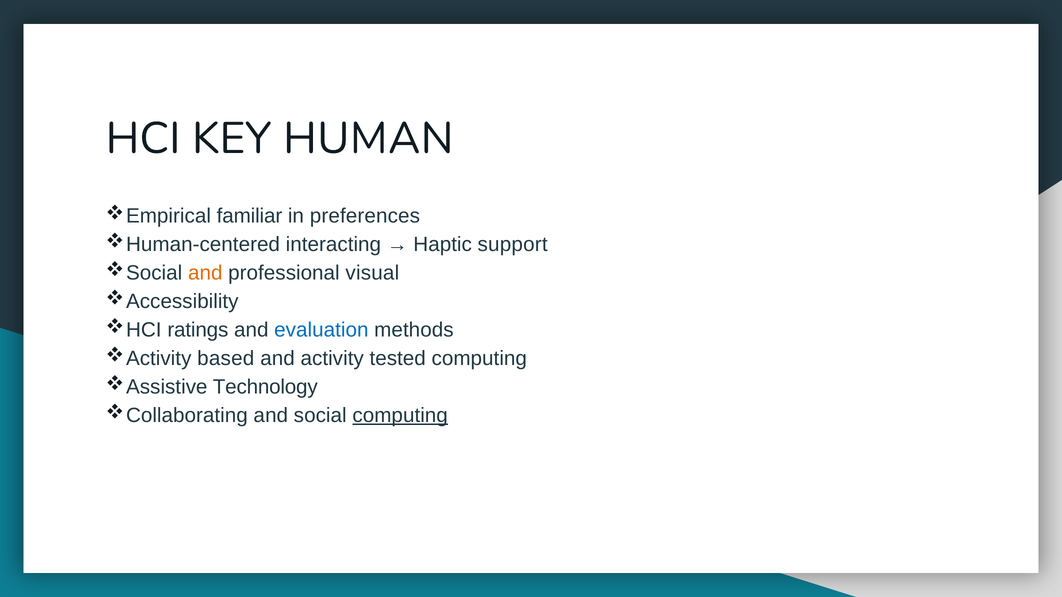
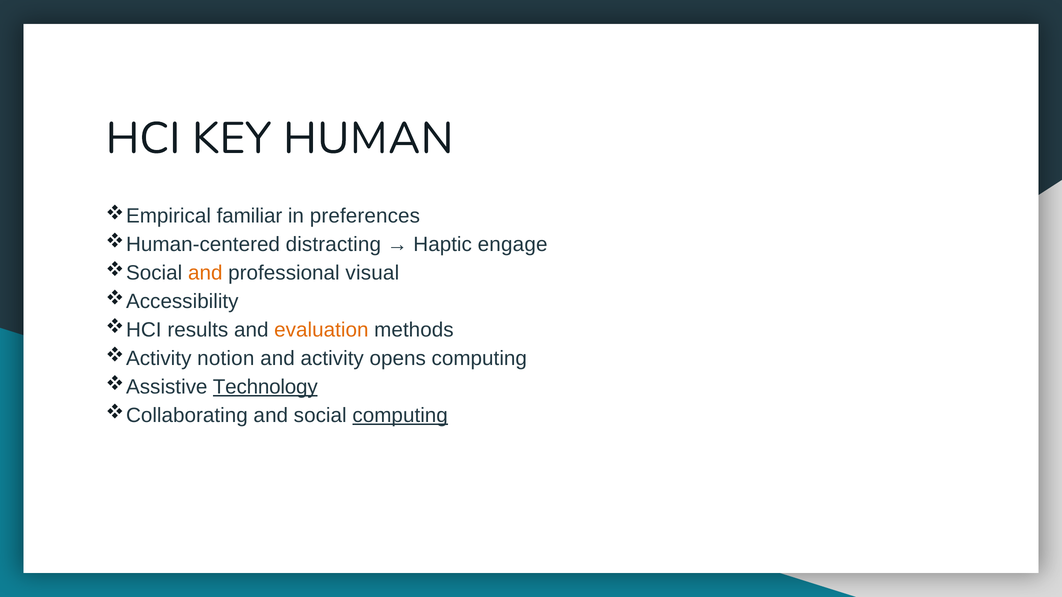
interacting: interacting -> distracting
support: support -> engage
ratings: ratings -> results
evaluation colour: blue -> orange
based: based -> notion
tested: tested -> opens
Technology underline: none -> present
